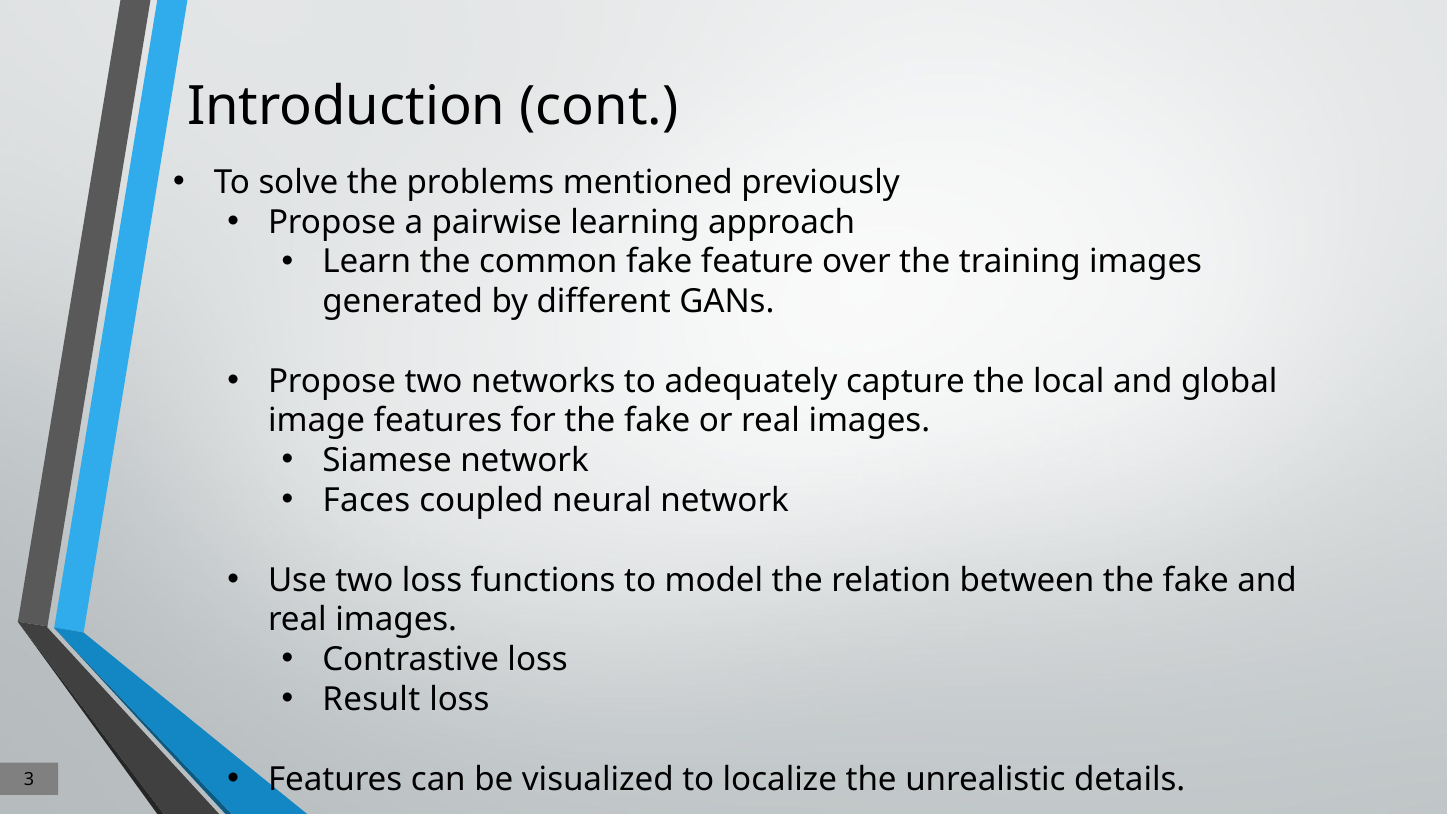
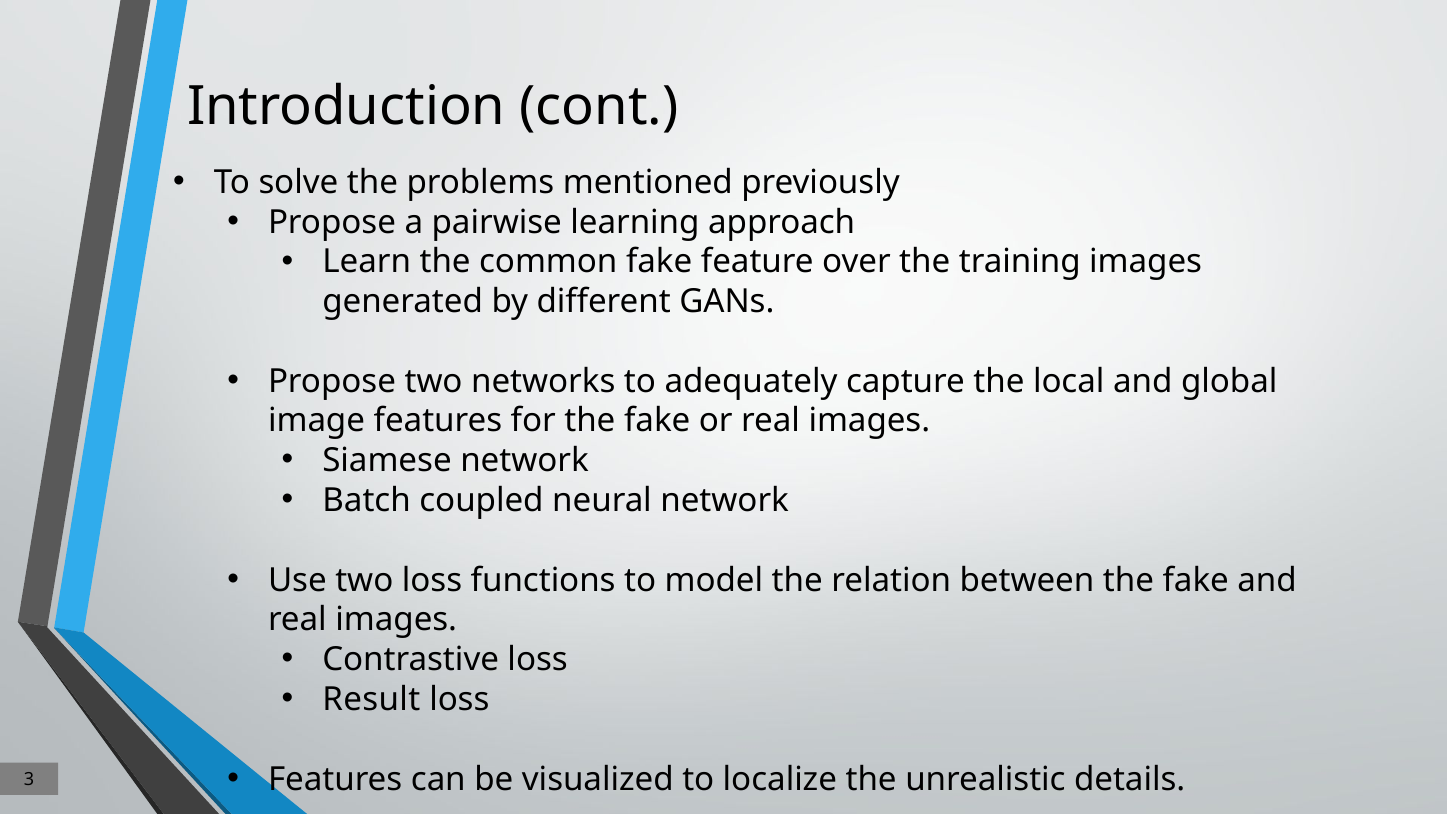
Faces: Faces -> Batch
